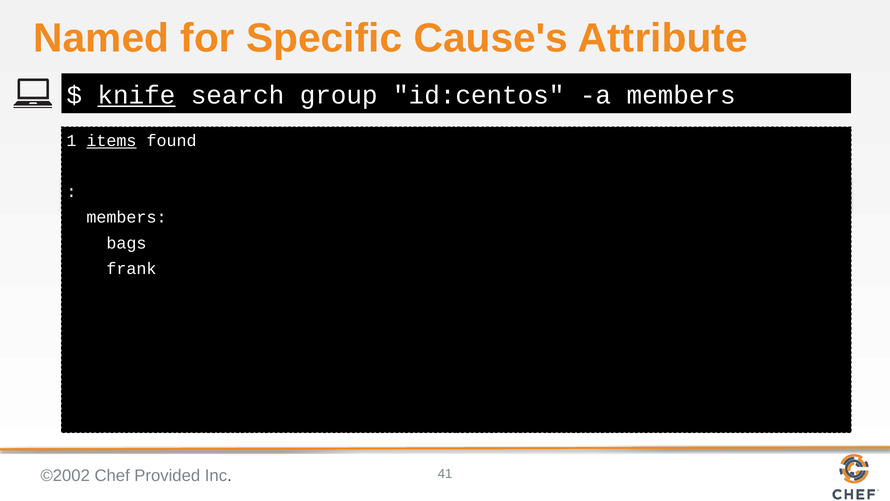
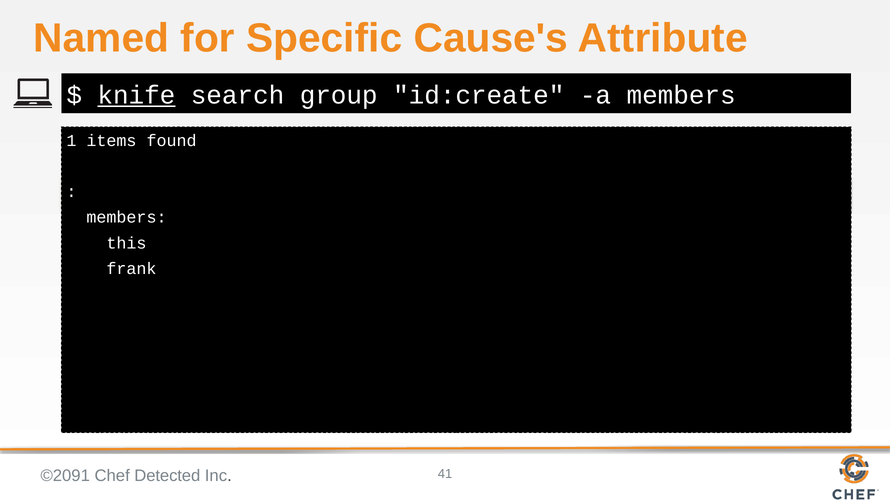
id:centos: id:centos -> id:create
items underline: present -> none
bags: bags -> this
©2002: ©2002 -> ©2091
Provided: Provided -> Detected
